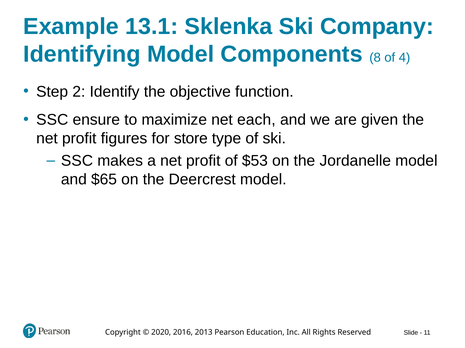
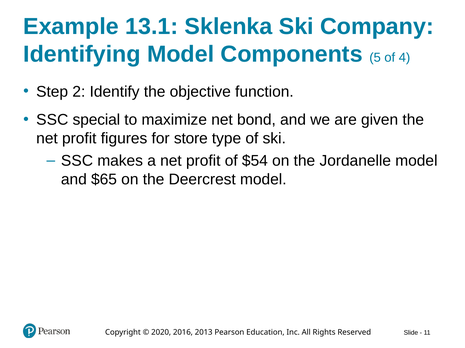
8: 8 -> 5
ensure: ensure -> special
each: each -> bond
$53: $53 -> $54
